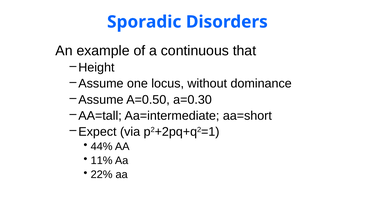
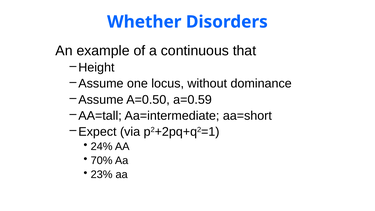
Sporadic: Sporadic -> Whether
a=0.30: a=0.30 -> a=0.59
44%: 44% -> 24%
11%: 11% -> 70%
22%: 22% -> 23%
